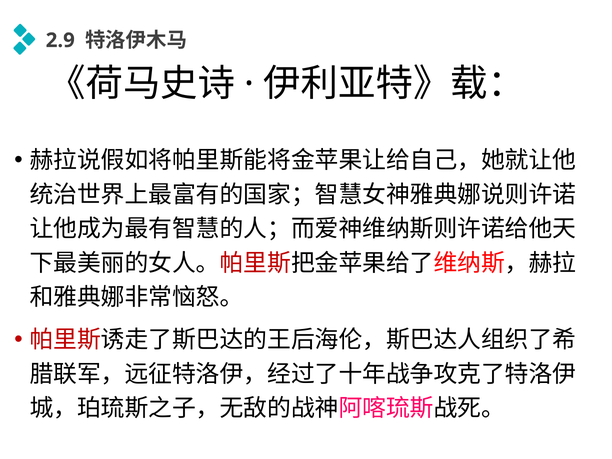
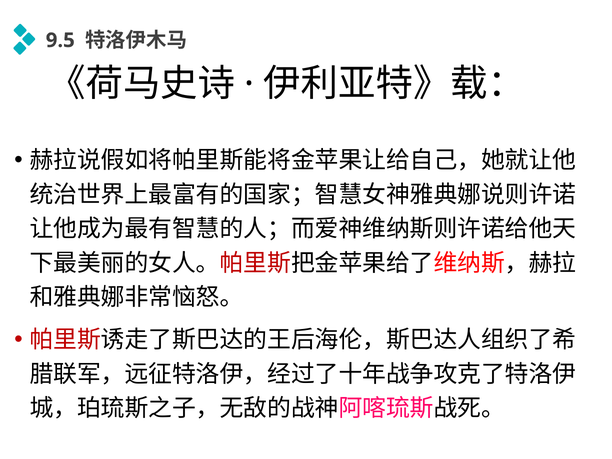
2.9: 2.9 -> 9.5
